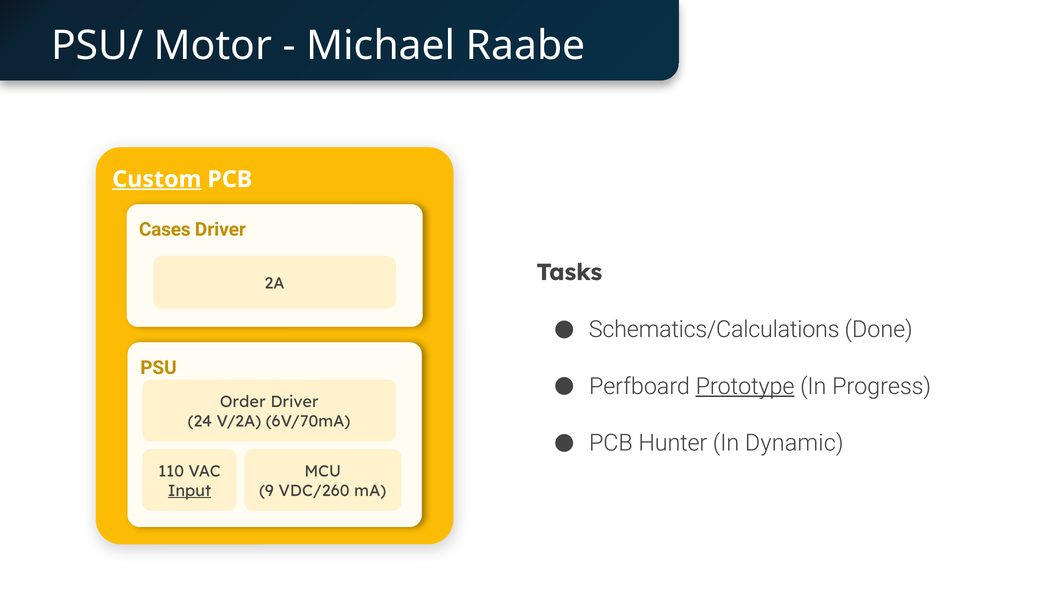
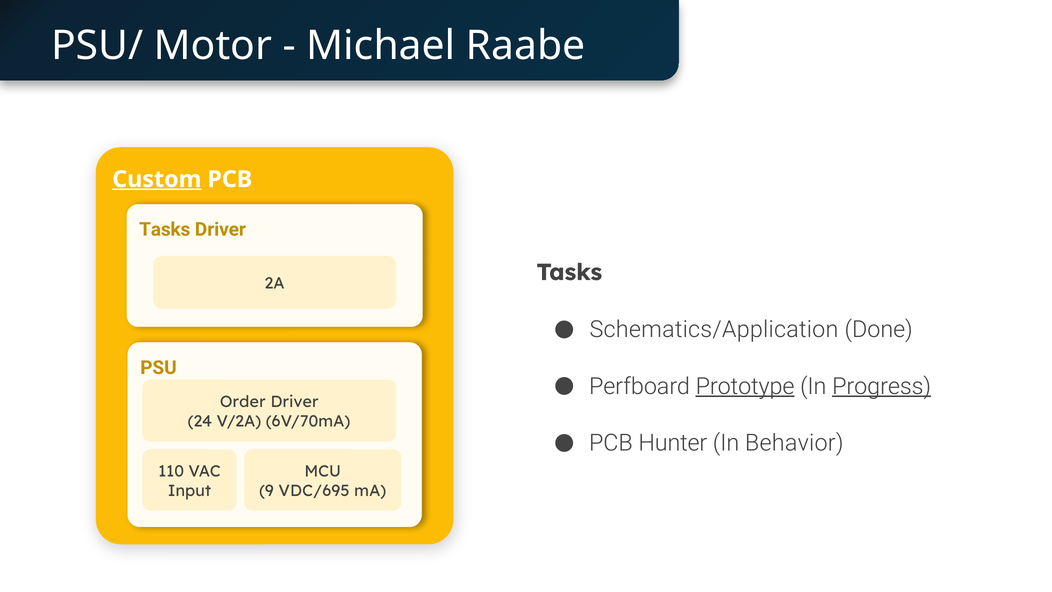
Cases at (165, 229): Cases -> Tasks
Schematics/Calculations: Schematics/Calculations -> Schematics/Application
Progress underline: none -> present
Dynamic: Dynamic -> Behavior
Input underline: present -> none
VDC/260: VDC/260 -> VDC/695
